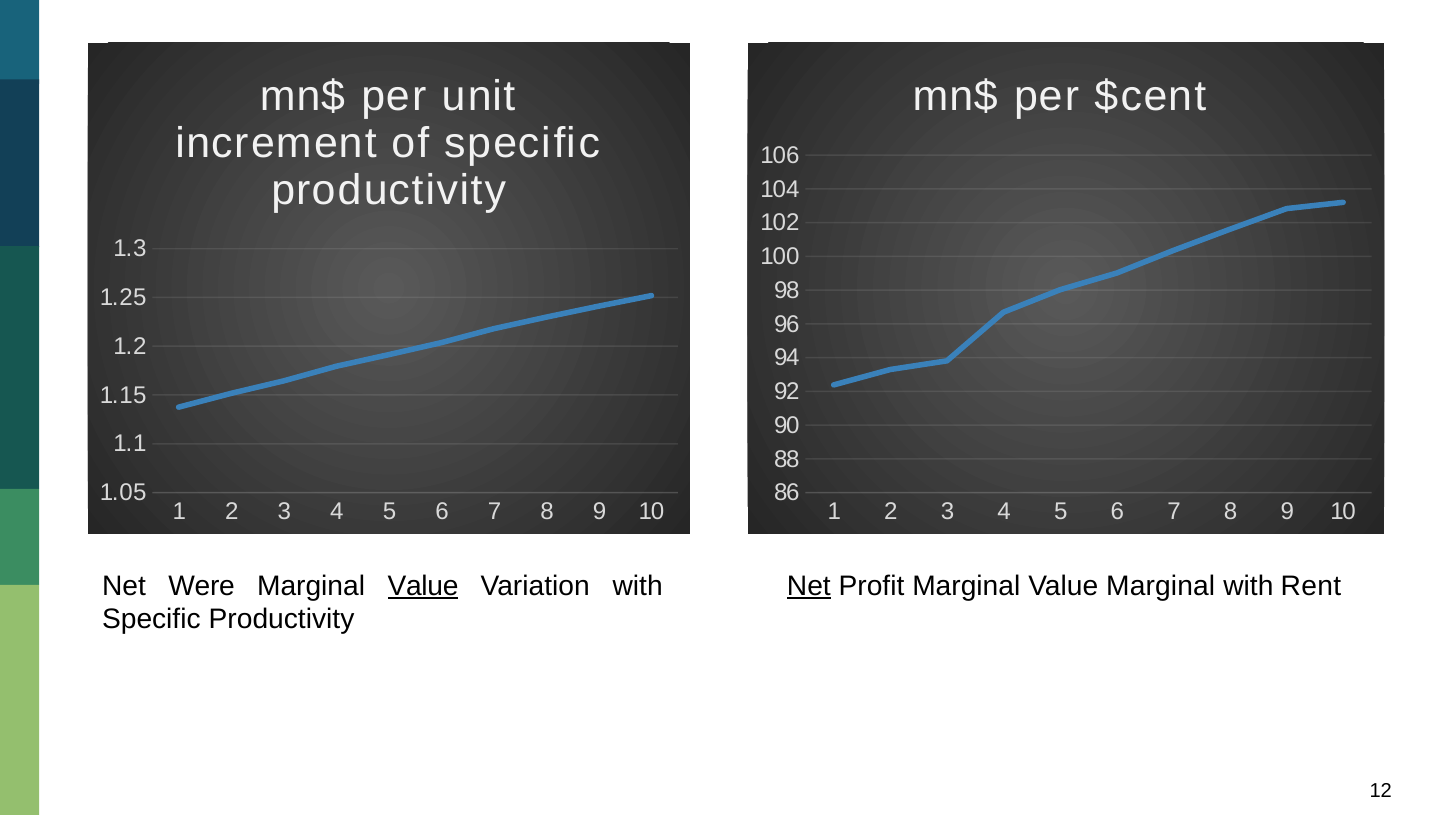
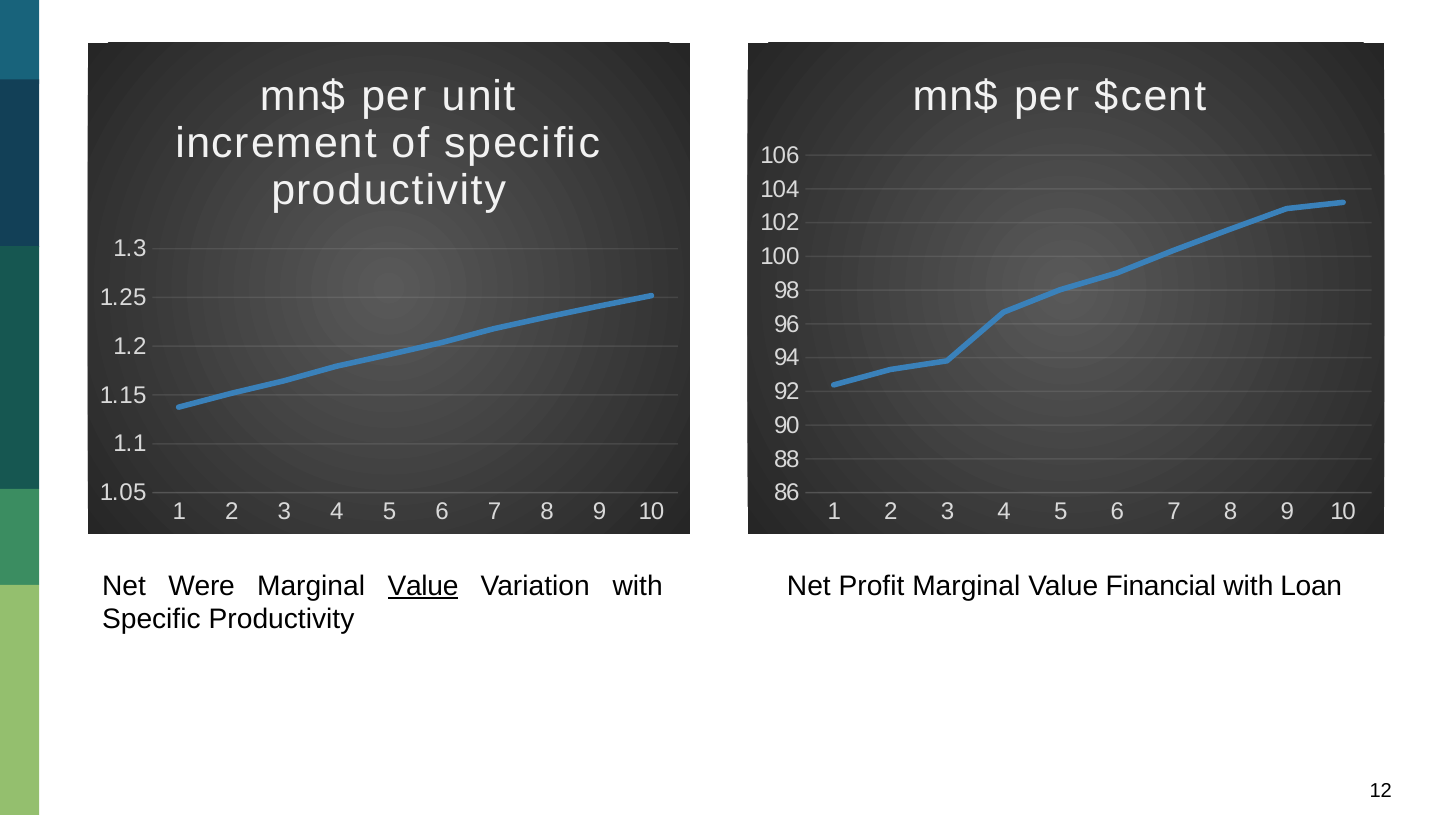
Net at (809, 586) underline: present -> none
Value Marginal: Marginal -> Financial
Rent: Rent -> Loan
